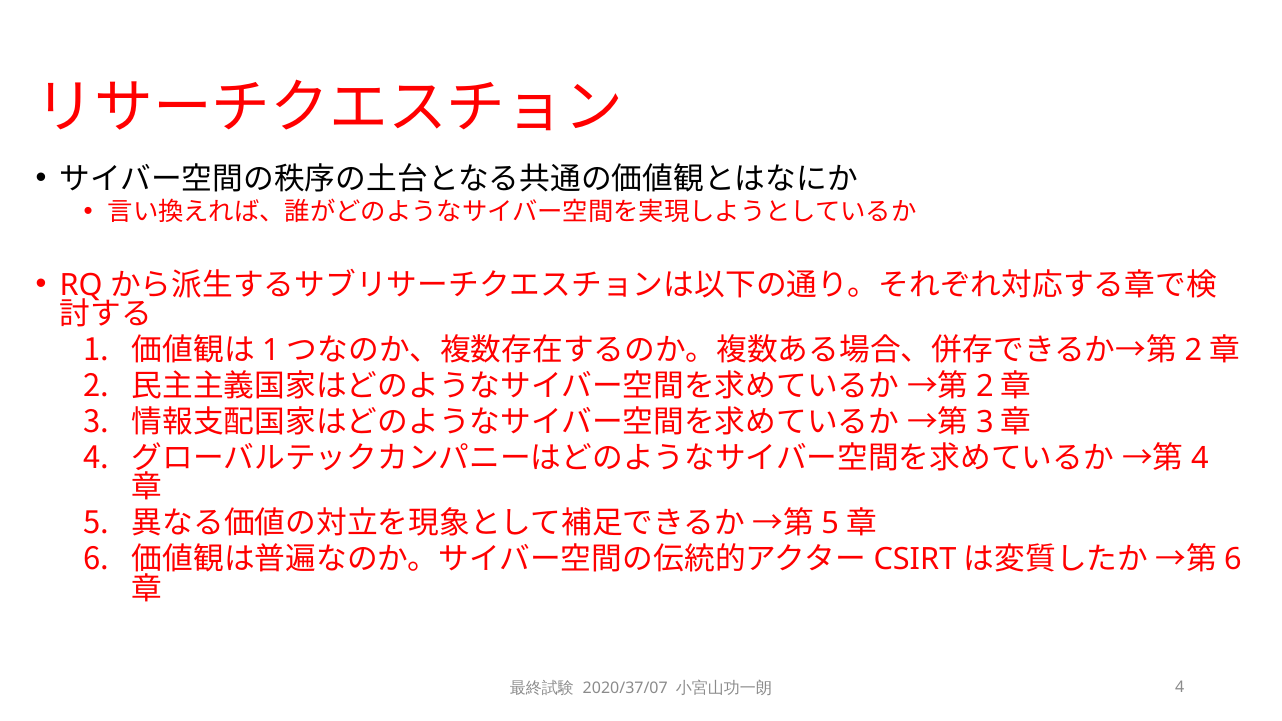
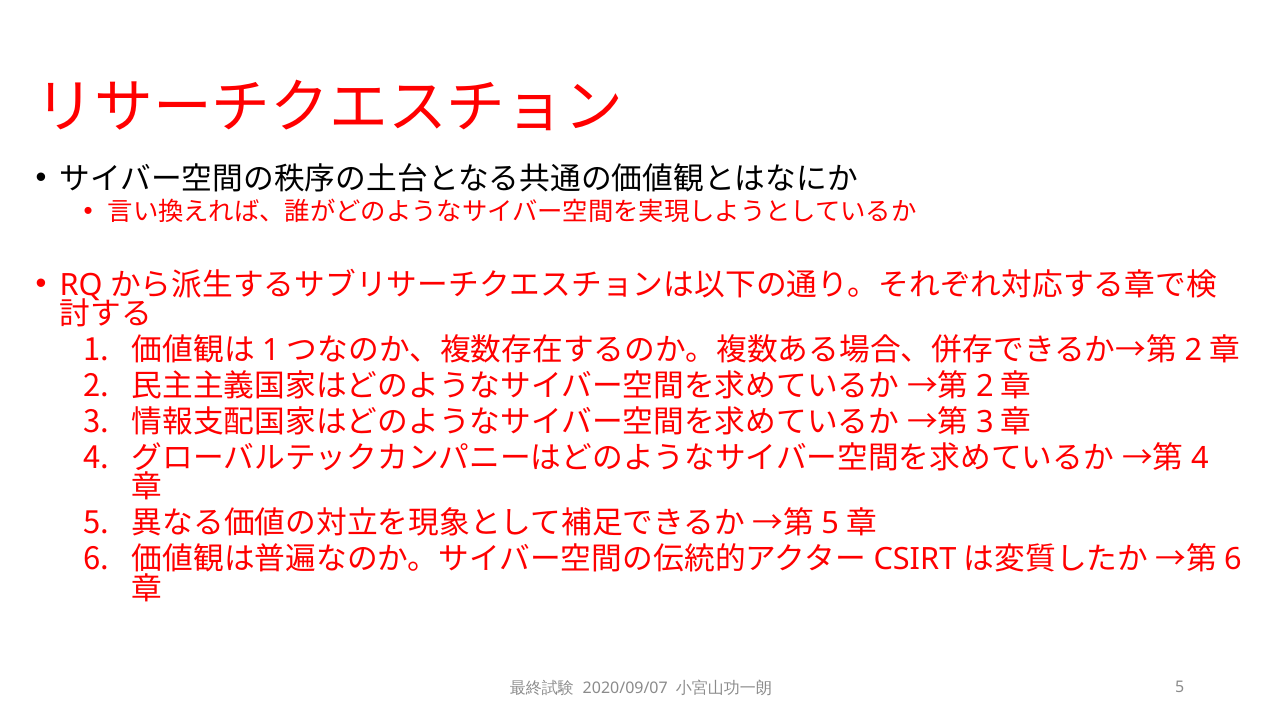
2020/37/07: 2020/37/07 -> 2020/09/07
4 at (1180, 687): 4 -> 5
